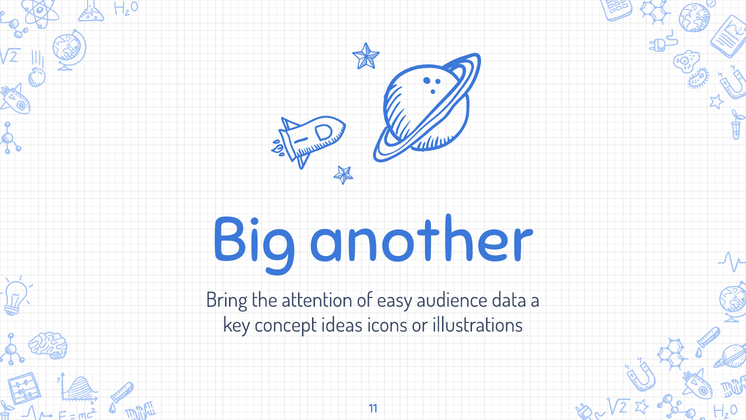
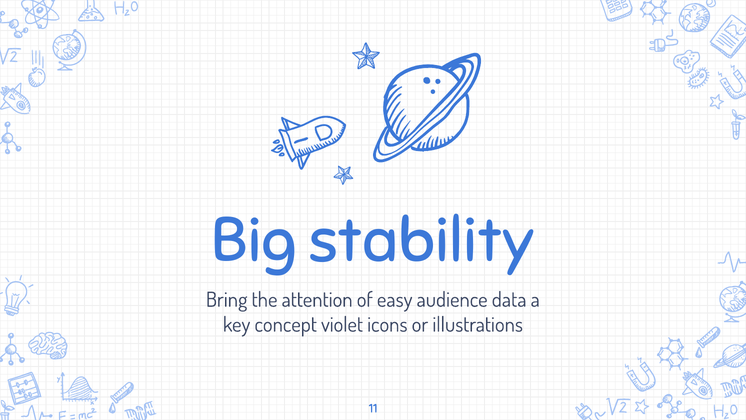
another: another -> stability
ideas: ideas -> violet
